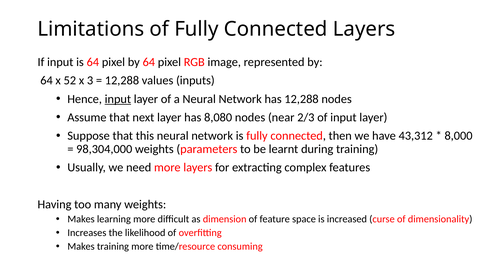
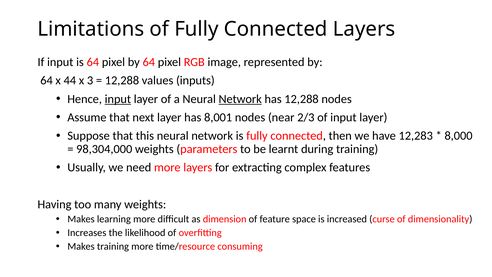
52: 52 -> 44
Network at (240, 99) underline: none -> present
8,080: 8,080 -> 8,001
43,312: 43,312 -> 12,283
